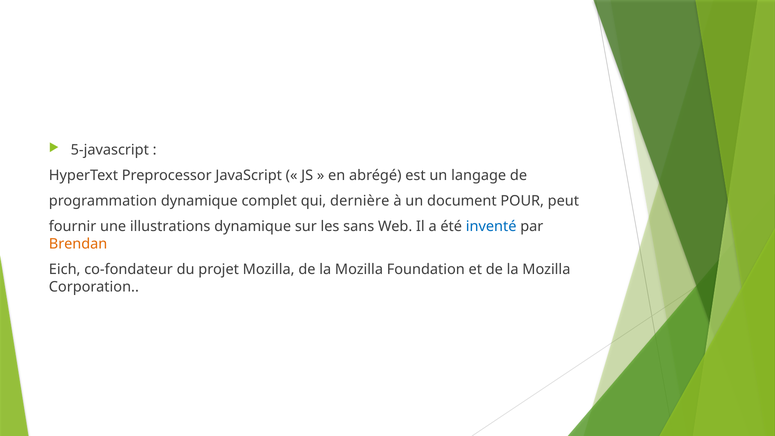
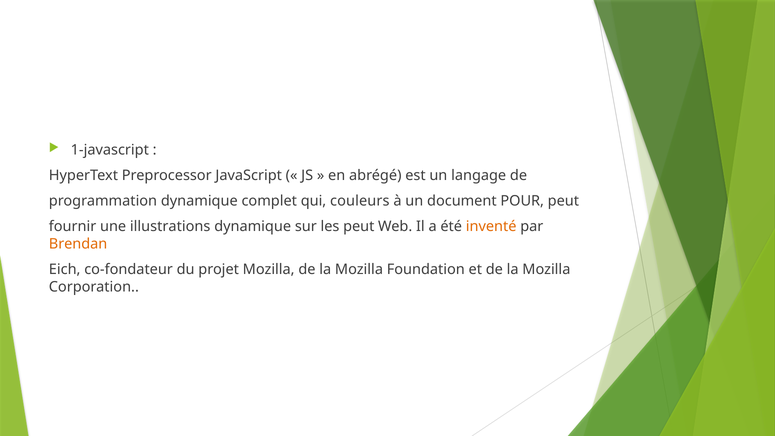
5-javascript: 5-javascript -> 1-javascript
dernière: dernière -> couleurs
les sans: sans -> peut
inventé colour: blue -> orange
